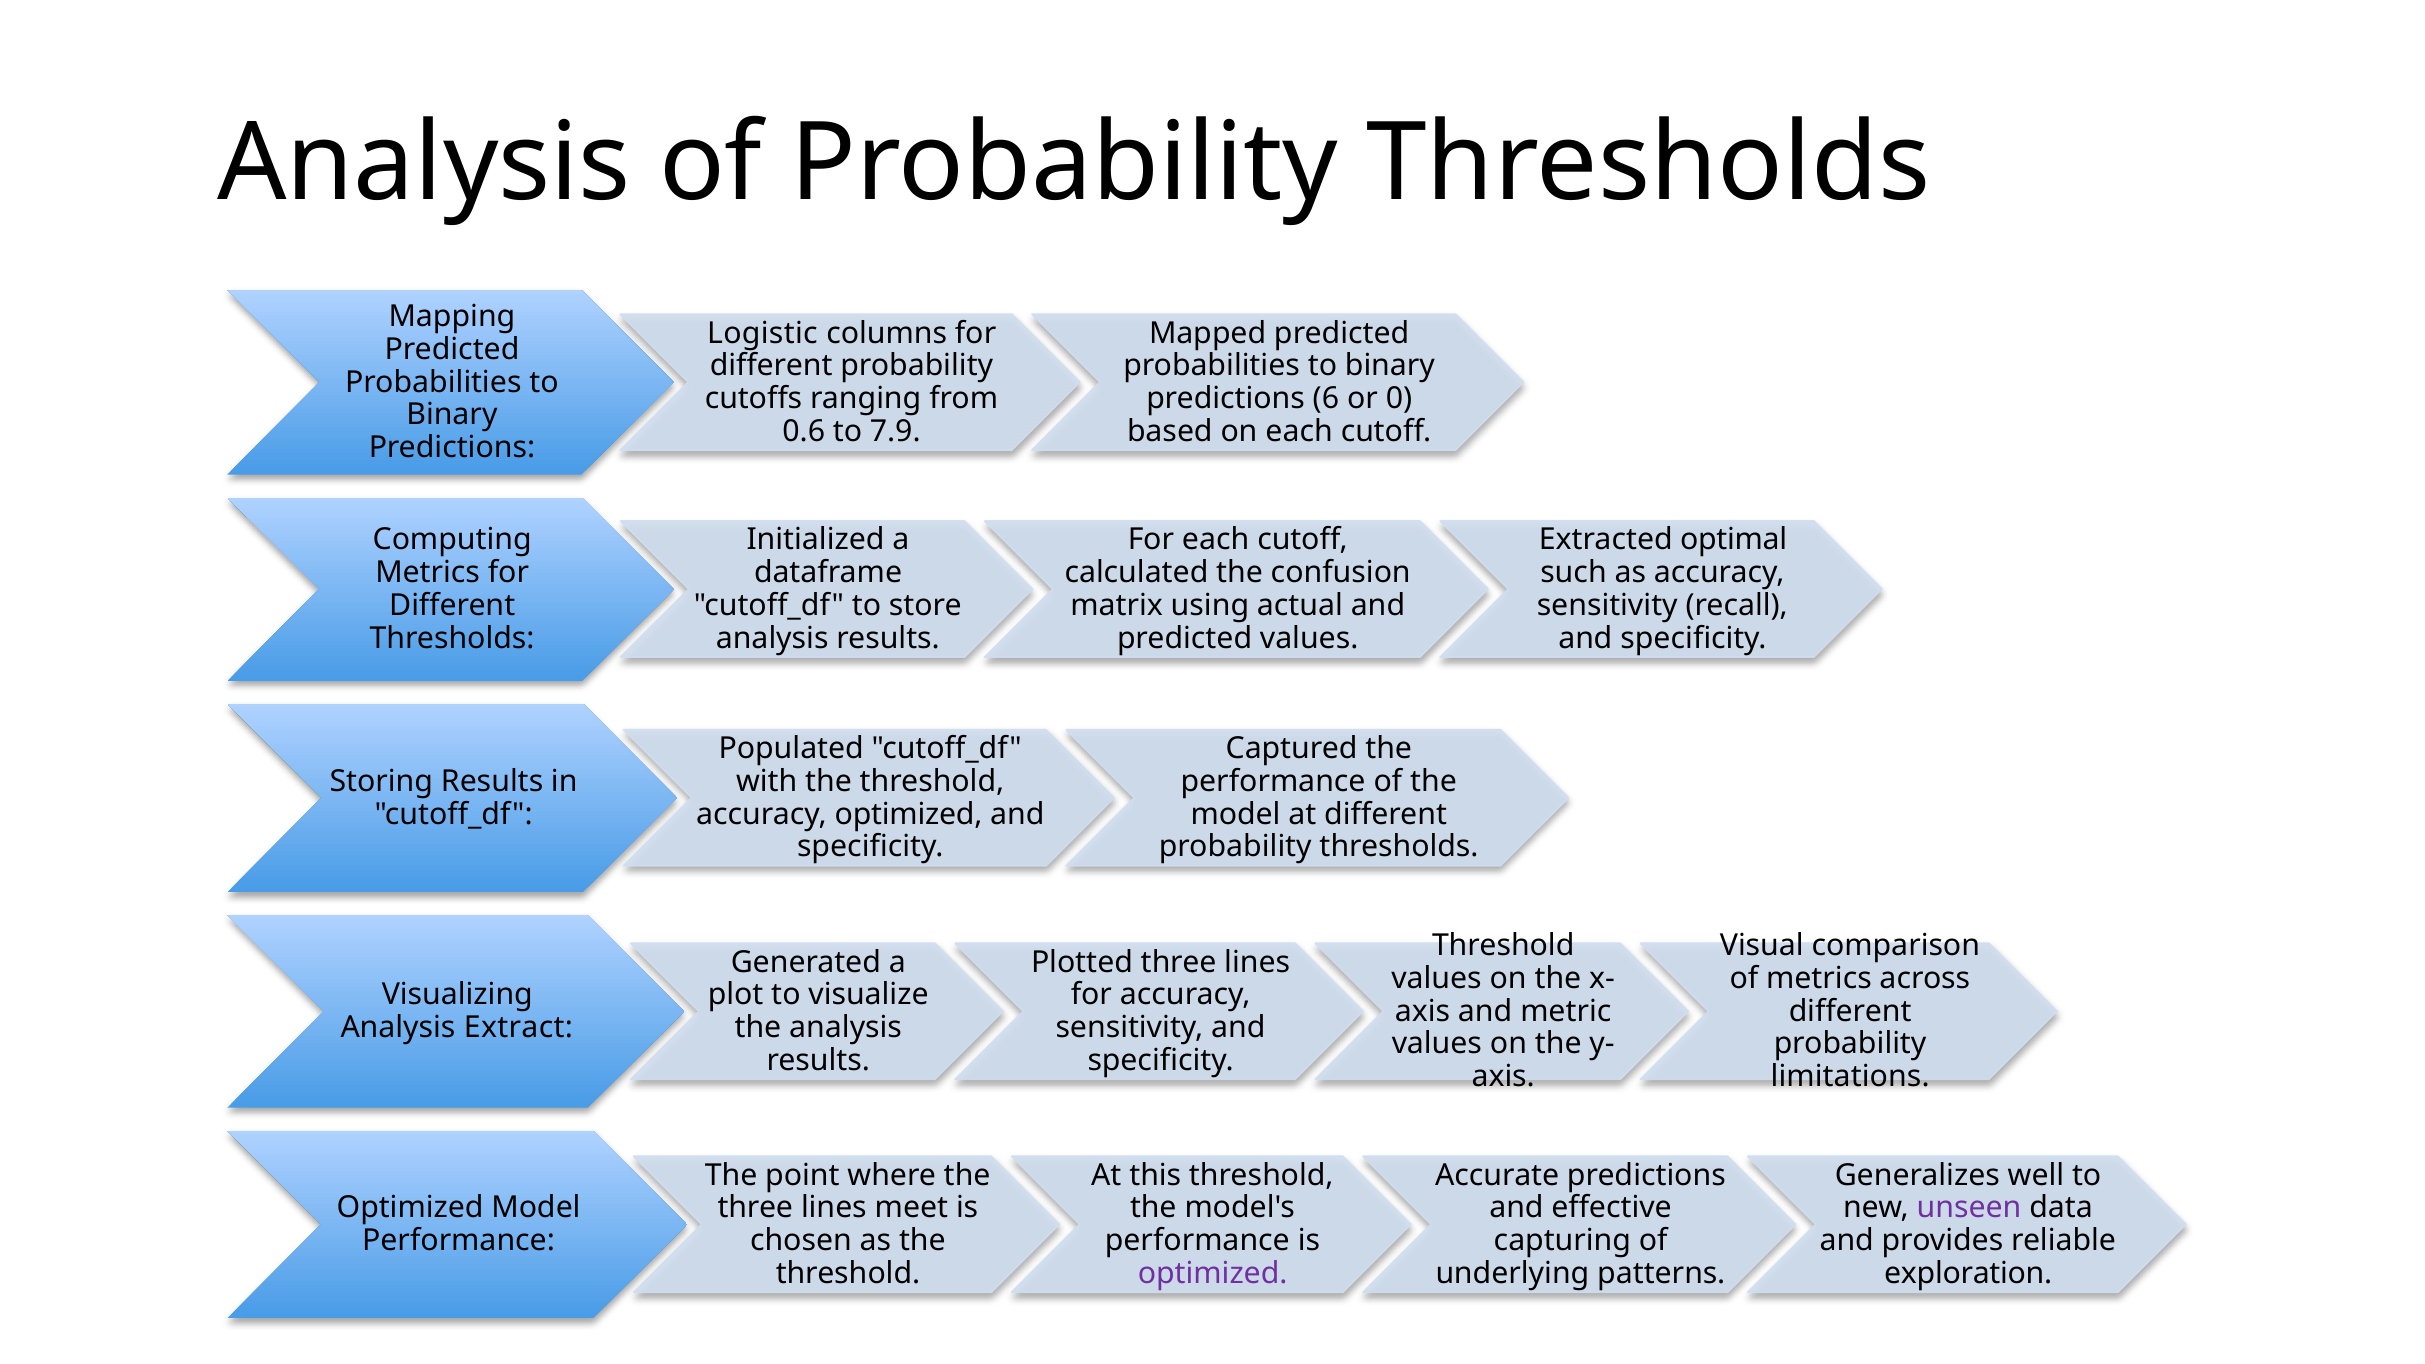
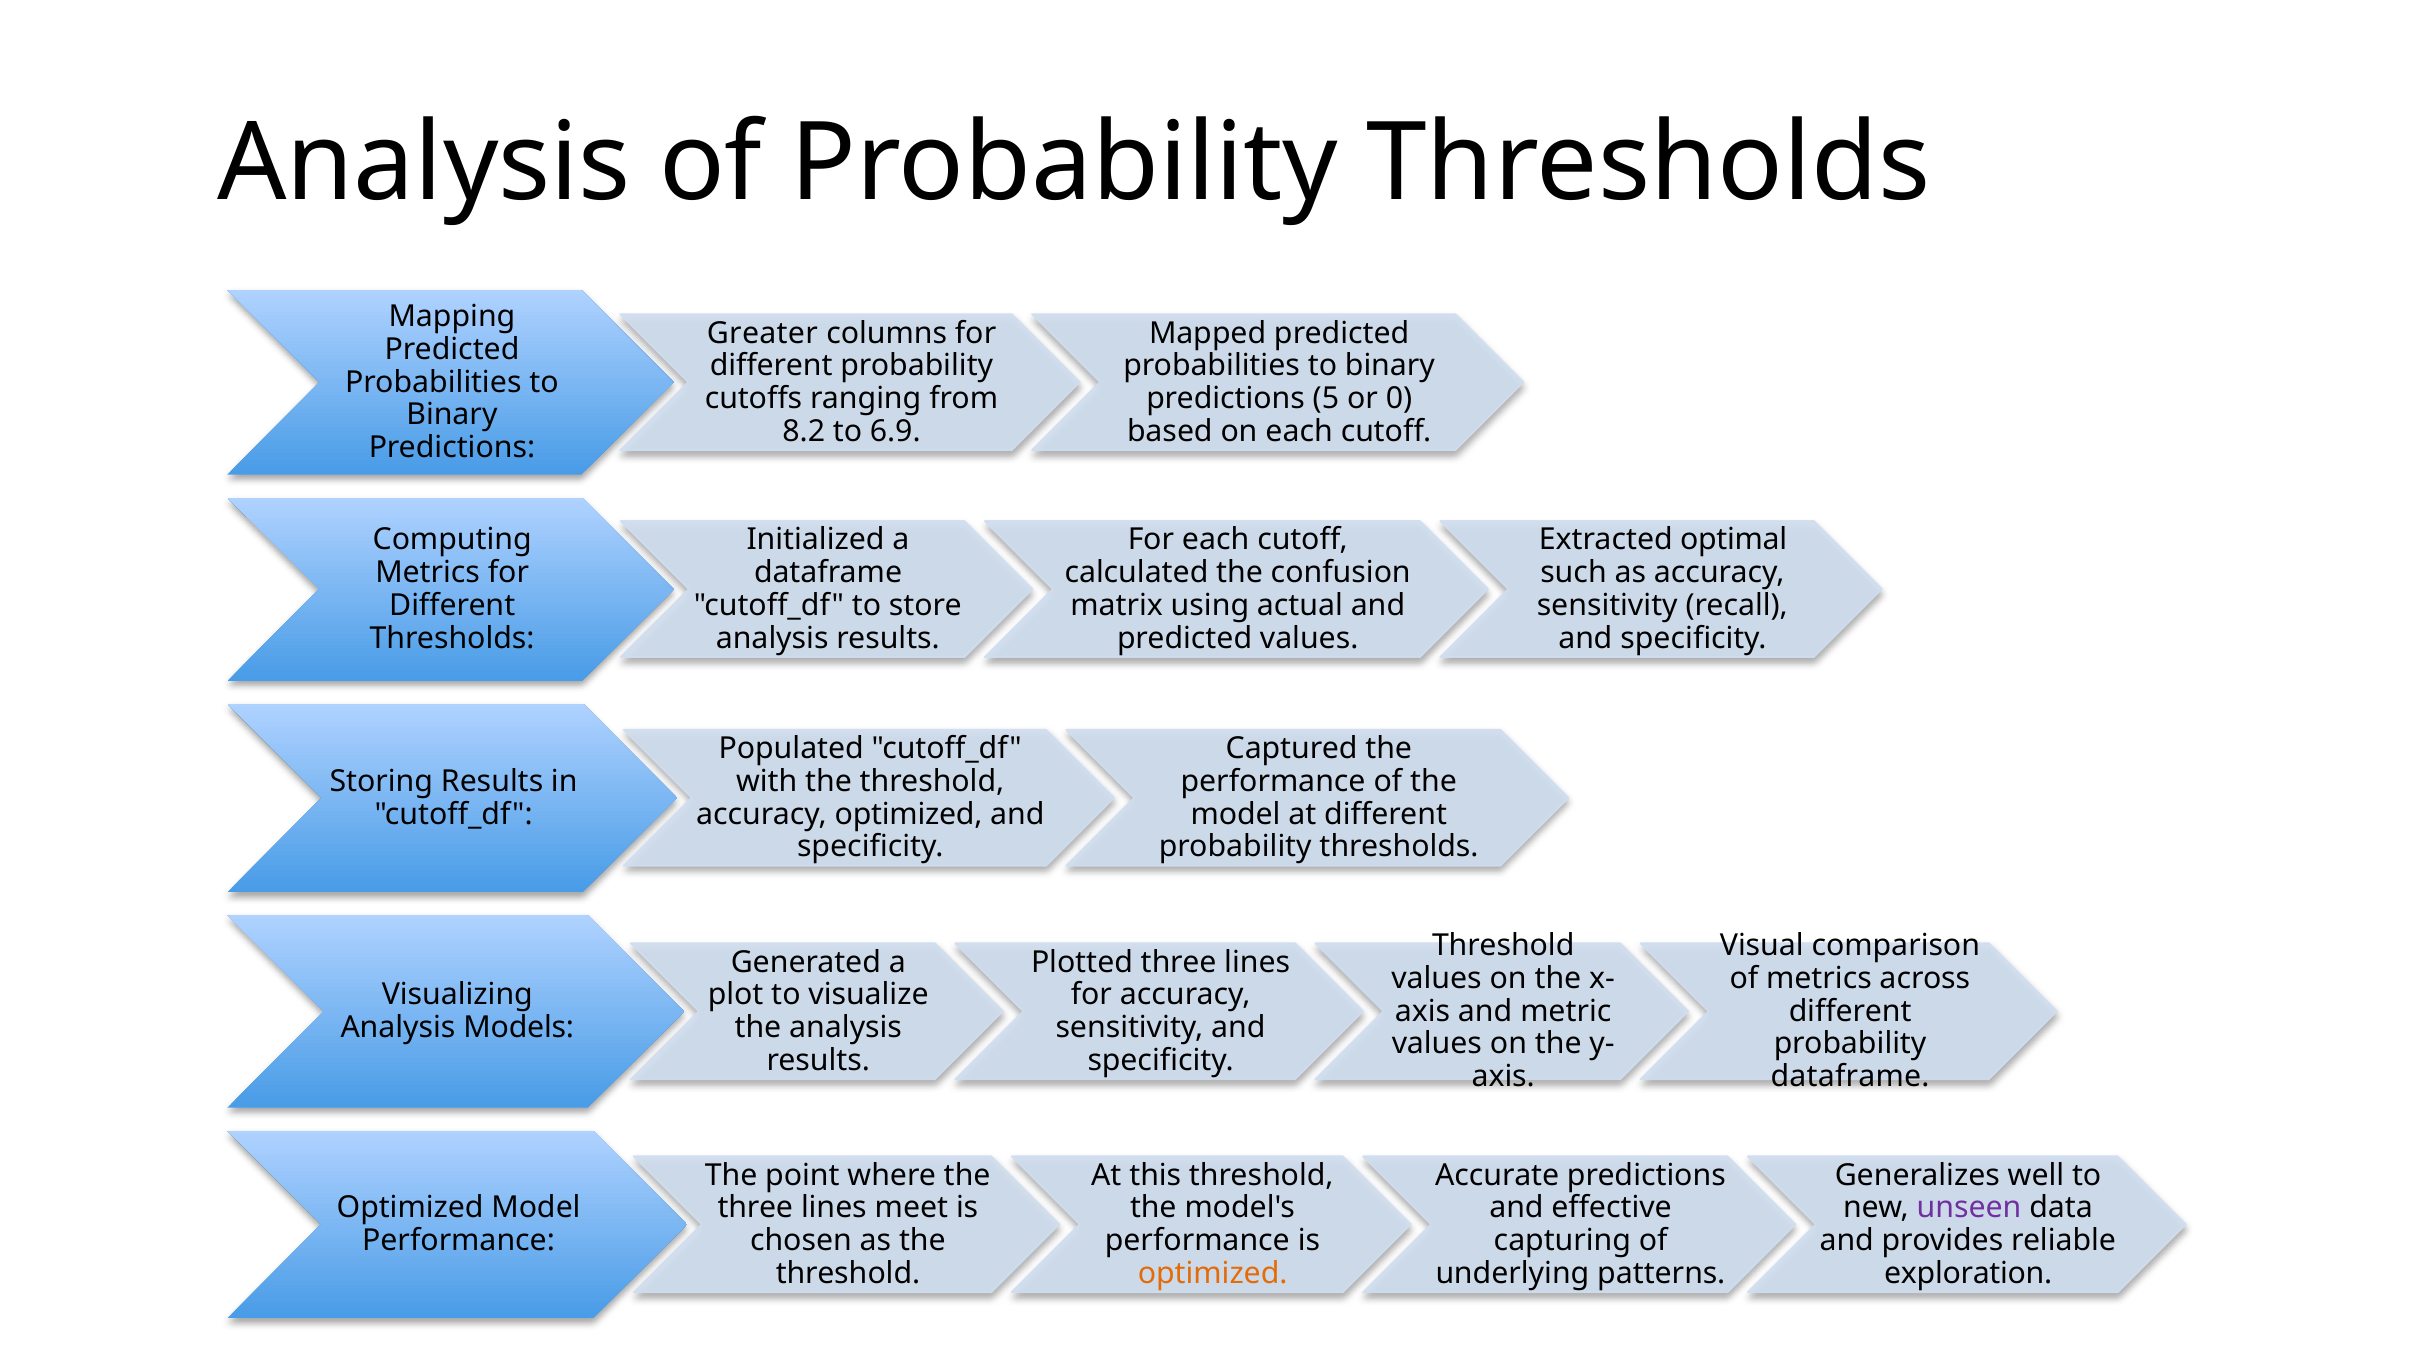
Logistic: Logistic -> Greater
6: 6 -> 5
0.6: 0.6 -> 8.2
7.9: 7.9 -> 6.9
Extract: Extract -> Models
limitations at (1850, 1077): limitations -> dataframe
optimized at (1213, 1273) colour: purple -> orange
